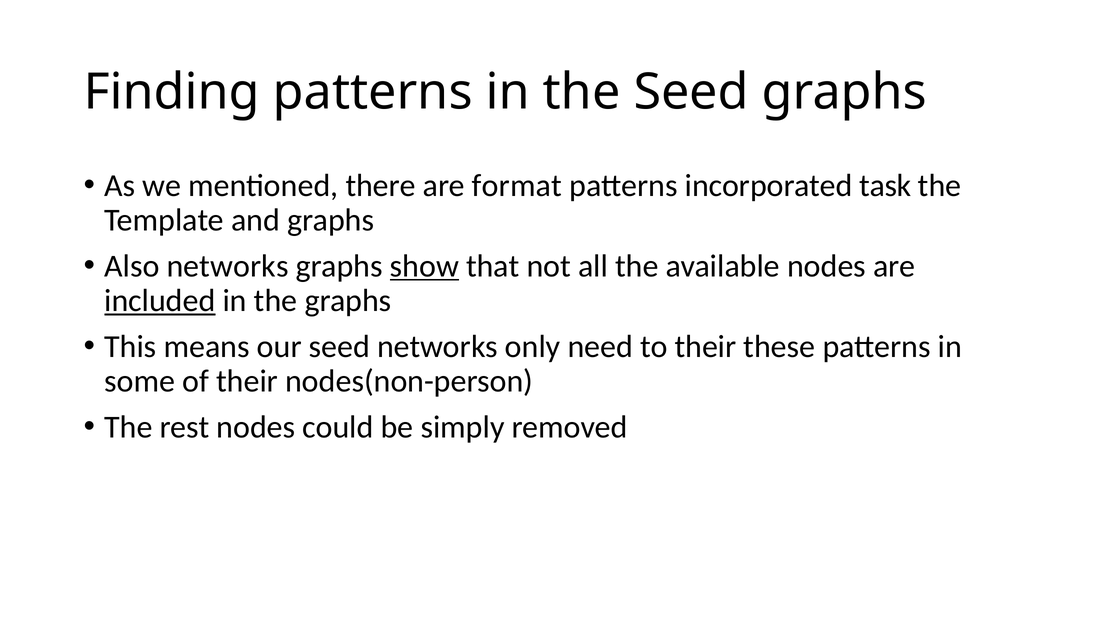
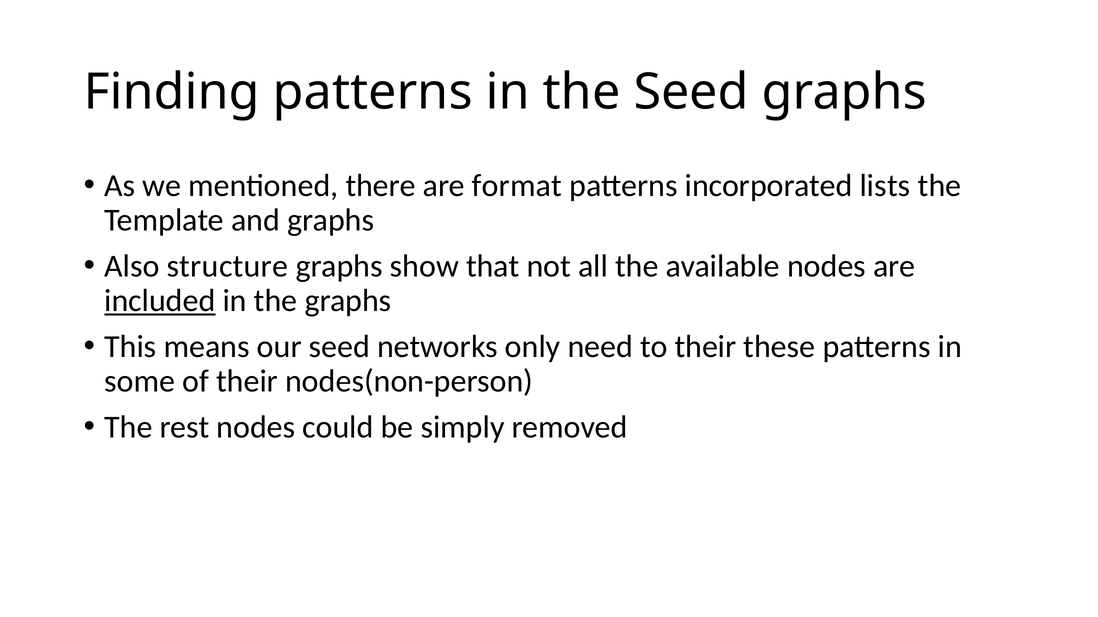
task: task -> lists
Also networks: networks -> structure
show underline: present -> none
